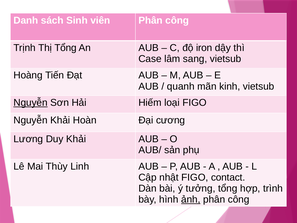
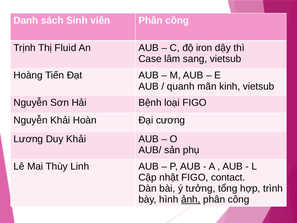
Thị Tổng: Tổng -> Fluid
Nguyễn at (31, 103) underline: present -> none
Hiếm: Hiếm -> Bệnh
